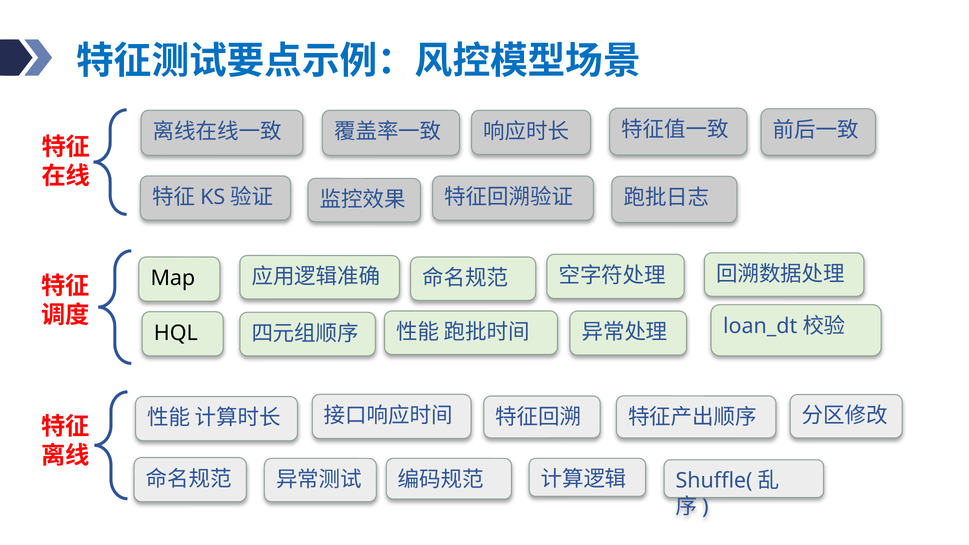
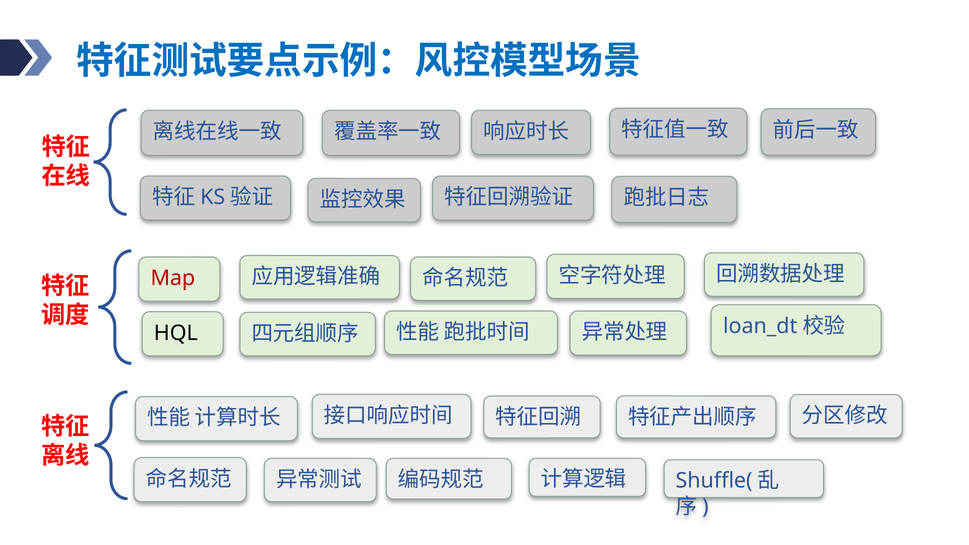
Map colour: black -> red
